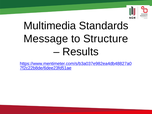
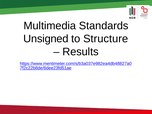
Message: Message -> Unsigned
